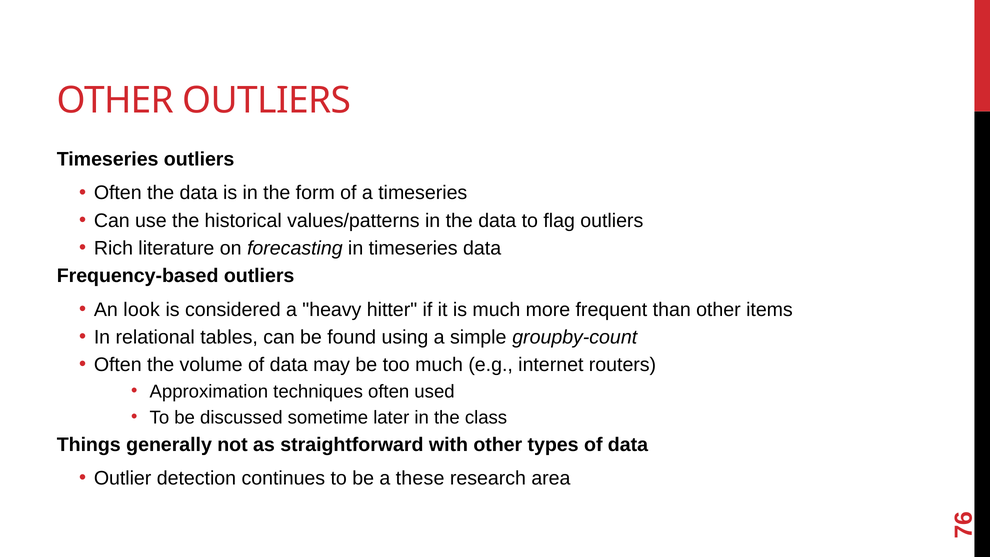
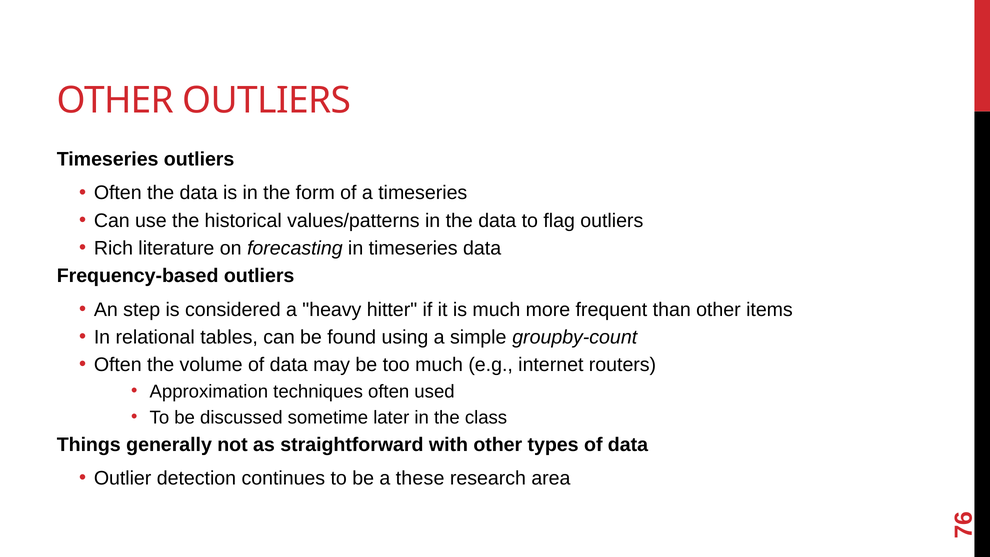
look: look -> step
